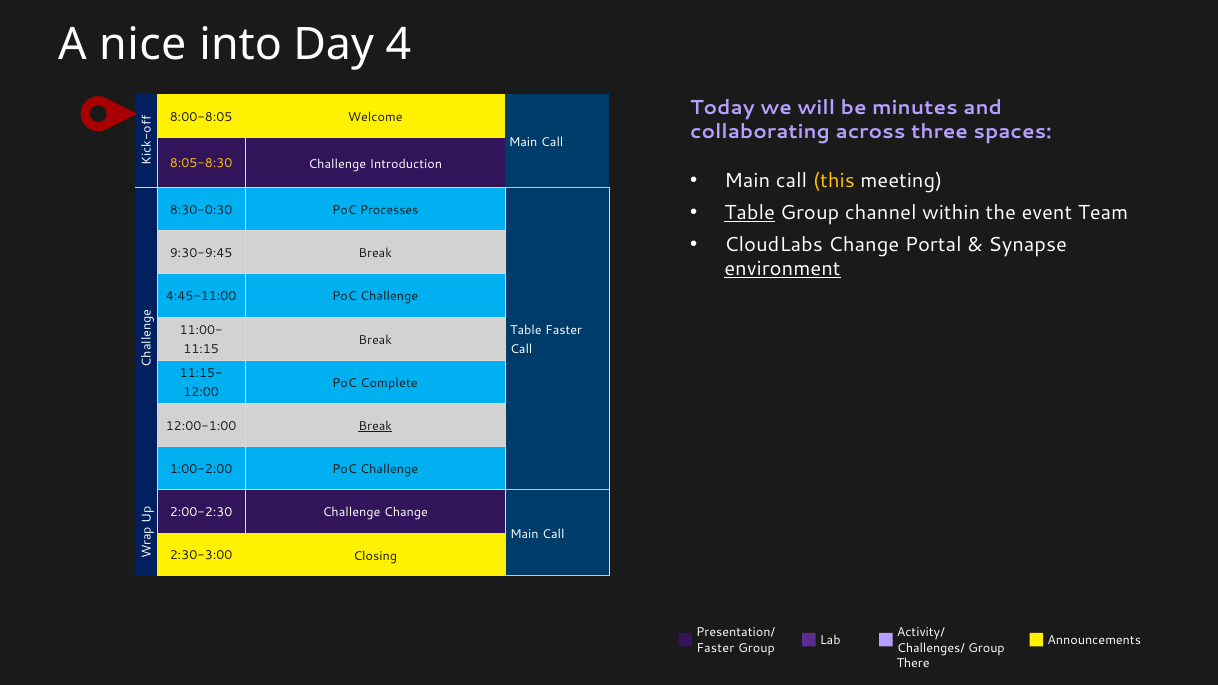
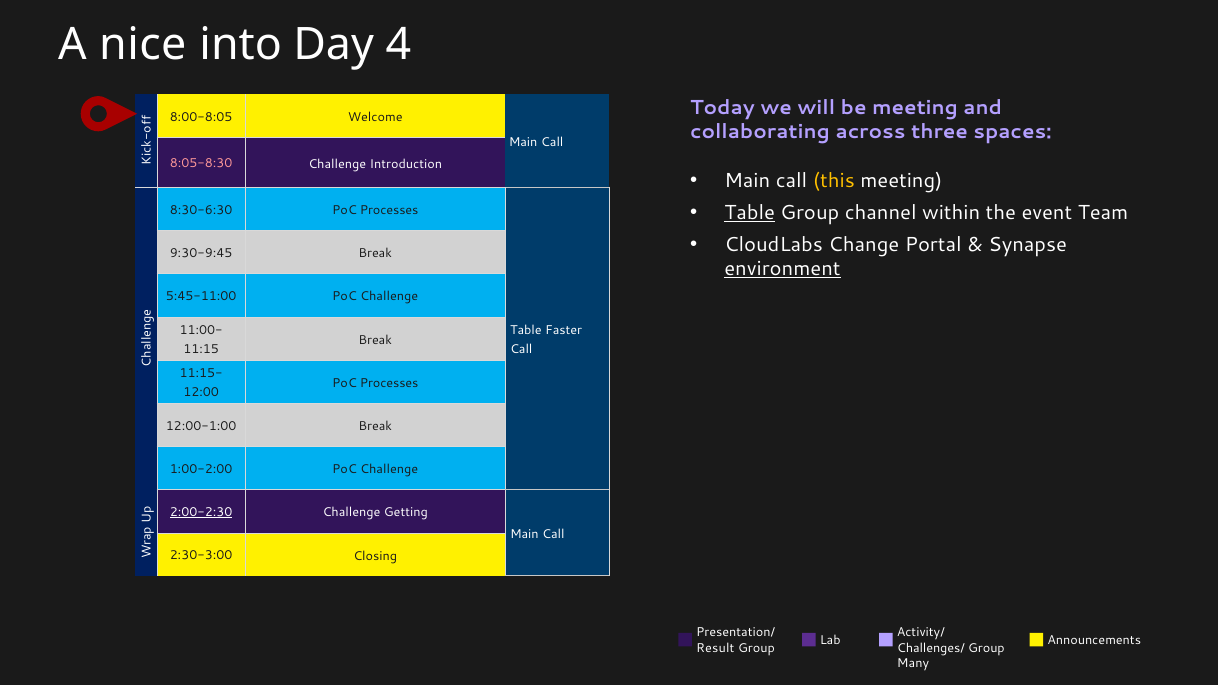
be minutes: minutes -> meeting
8:05-8:30 colour: yellow -> pink
8:30-0:30: 8:30-0:30 -> 8:30-6:30
4:45-11:00: 4:45-11:00 -> 5:45-11:00
Complete at (389, 383): Complete -> Processes
Break at (375, 426) underline: present -> none
2:00-2:30 underline: none -> present
Challenge Change: Change -> Getting
Faster at (715, 648): Faster -> Result
There: There -> Many
